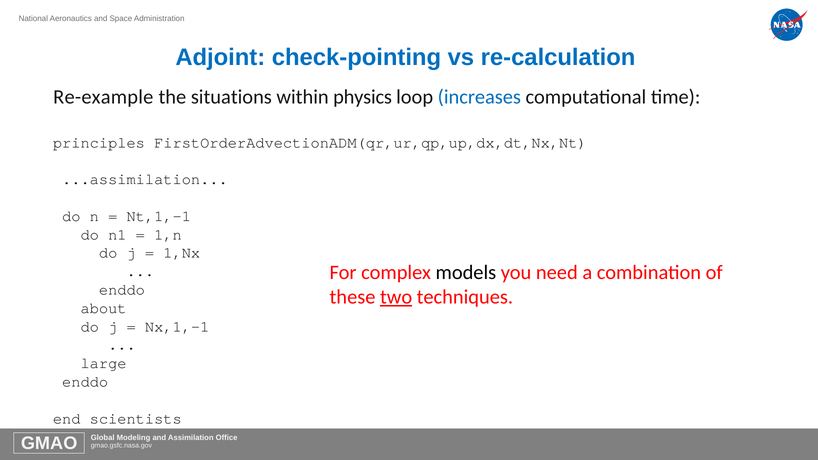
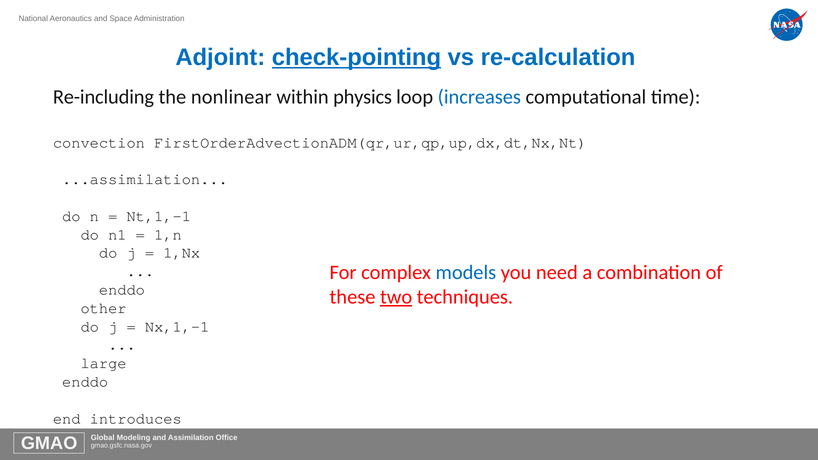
check-pointing underline: none -> present
Re-example: Re-example -> Re-including
situations: situations -> nonlinear
principles: principles -> convection
models colour: black -> blue
about: about -> other
scientists: scientists -> introduces
